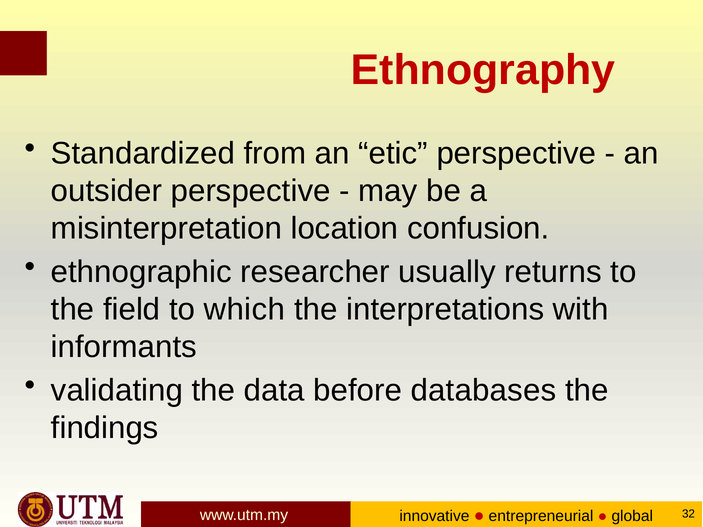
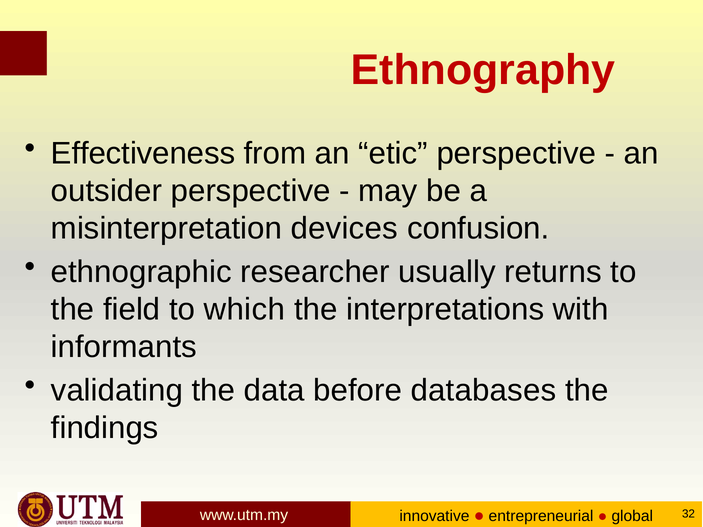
Standardized: Standardized -> Effectiveness
location: location -> devices
